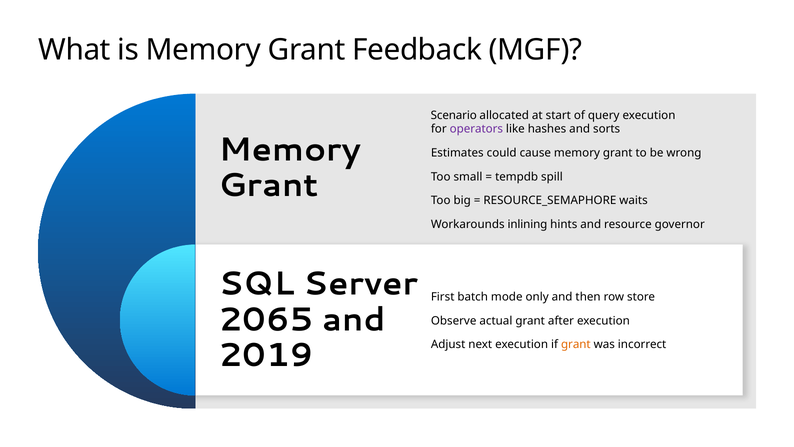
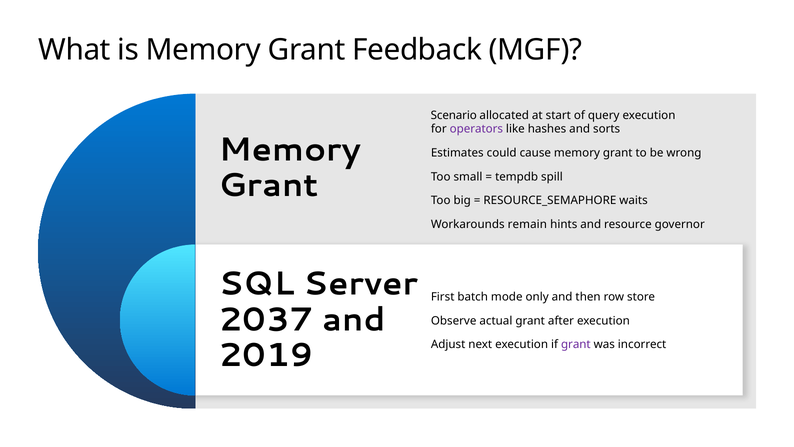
inlining: inlining -> remain
2065: 2065 -> 2037
grant at (576, 344) colour: orange -> purple
